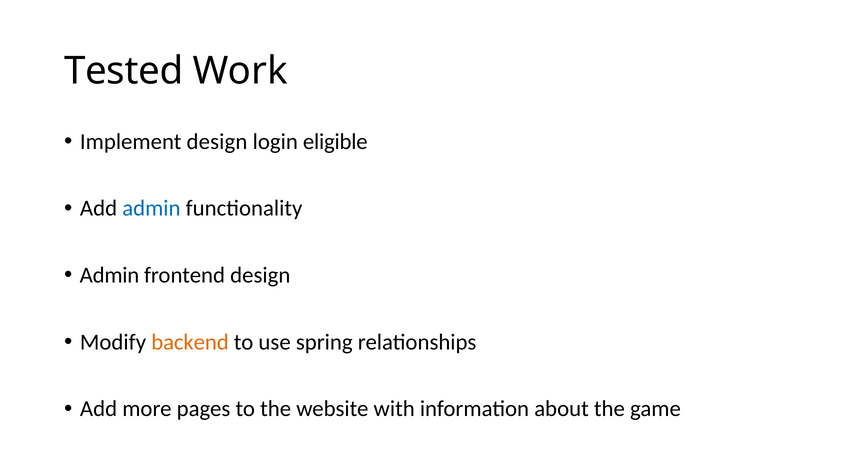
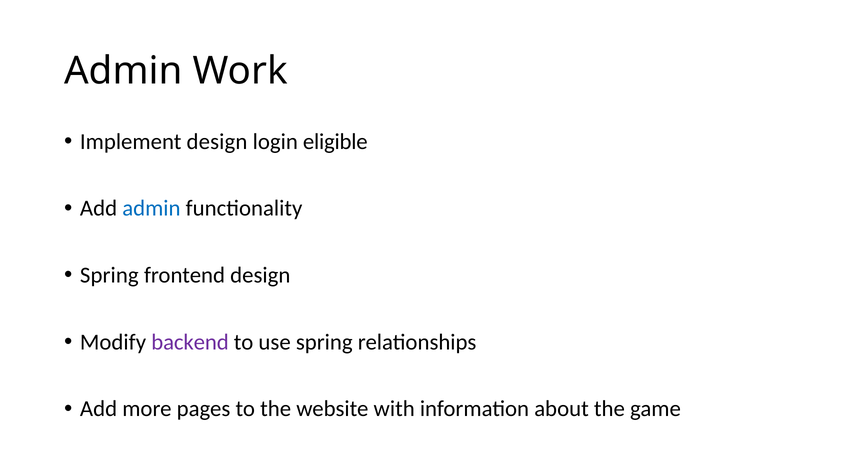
Tested at (124, 71): Tested -> Admin
Admin at (110, 275): Admin -> Spring
backend colour: orange -> purple
